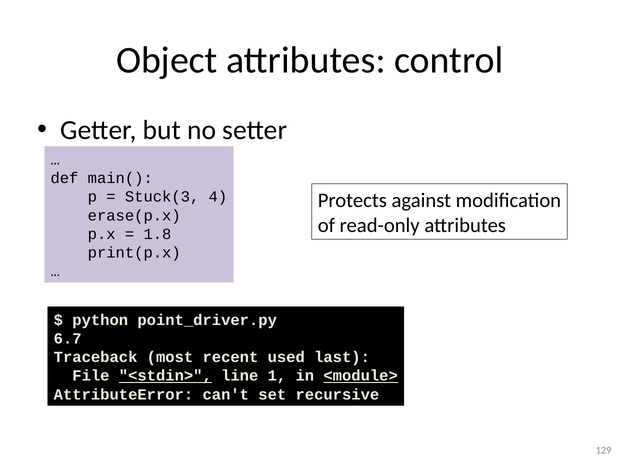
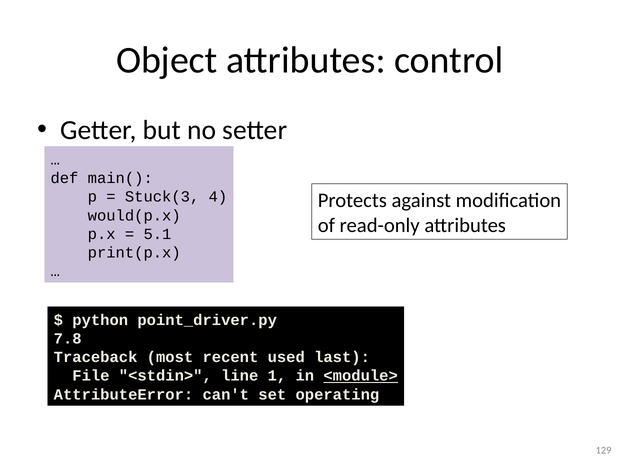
erase(p.x: erase(p.x -> would(p.x
1.8: 1.8 -> 5.1
6.7: 6.7 -> 7.8
<stdin> underline: present -> none
recursive: recursive -> operating
